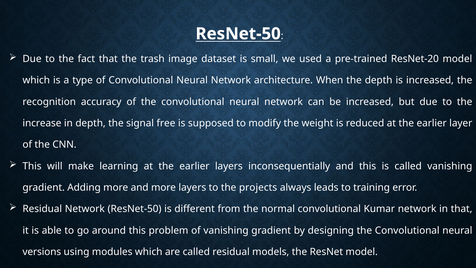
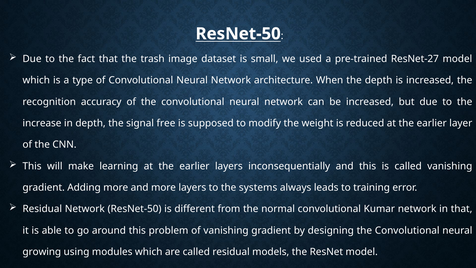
ResNet-20: ResNet-20 -> ResNet-27
projects: projects -> systems
versions: versions -> growing
